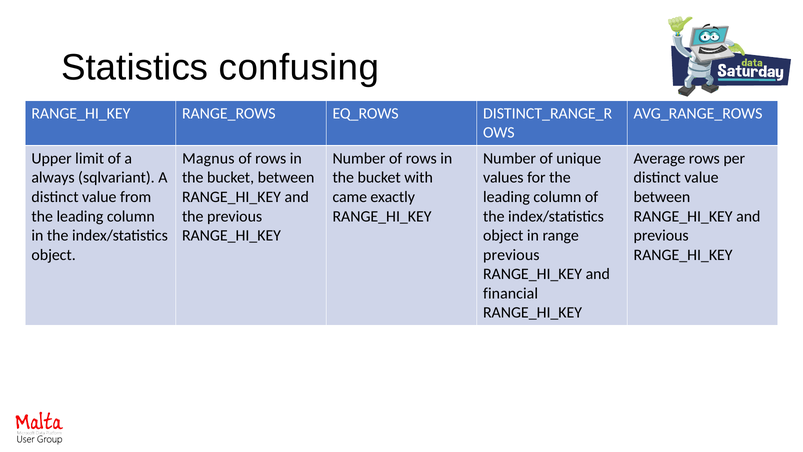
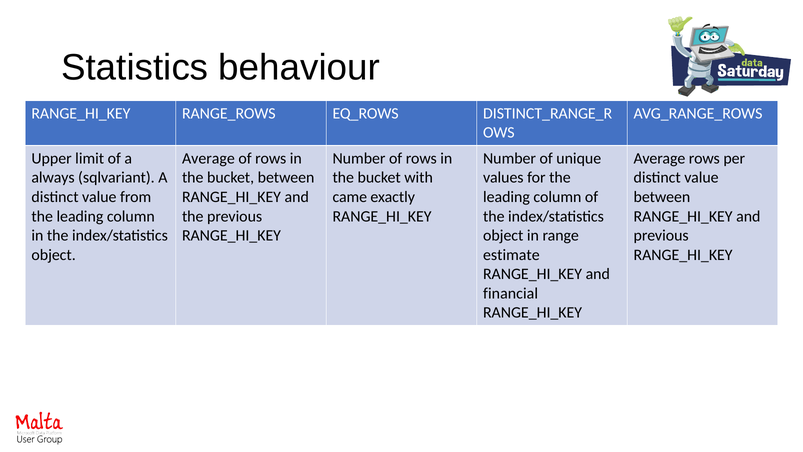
confusing: confusing -> behaviour
Magnus at (208, 158): Magnus -> Average
previous at (511, 255): previous -> estimate
